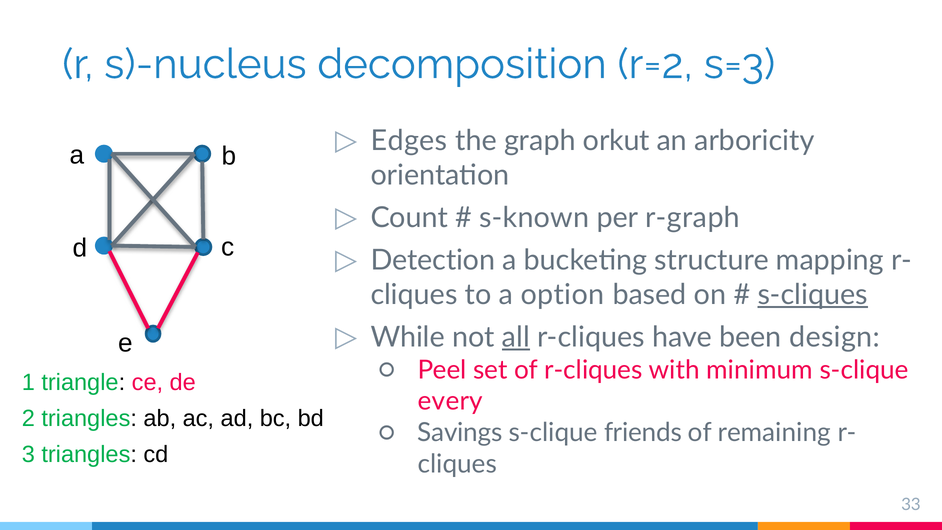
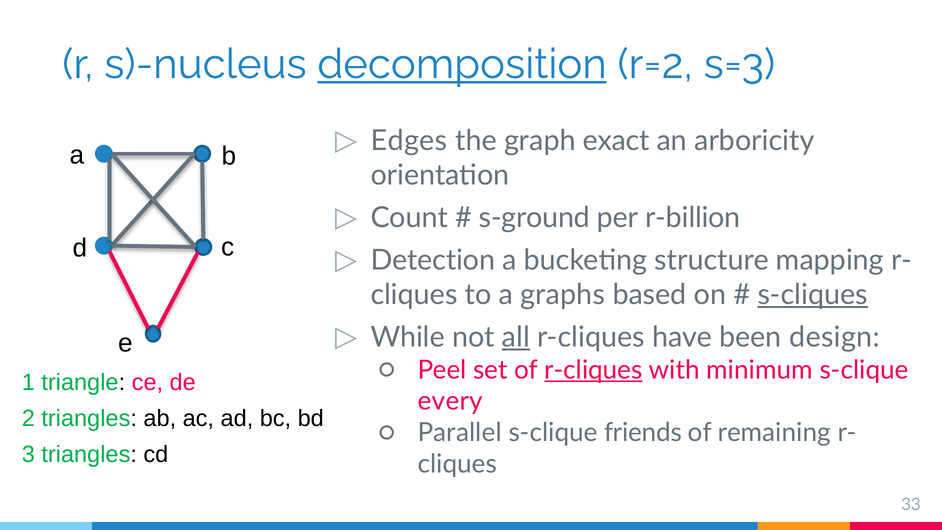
decomposition underline: none -> present
orkut: orkut -> exact
s-known: s-known -> s-ground
r-graph: r-graph -> r-billion
option: option -> graphs
r-cliques at (593, 370) underline: none -> present
Savings: Savings -> Parallel
